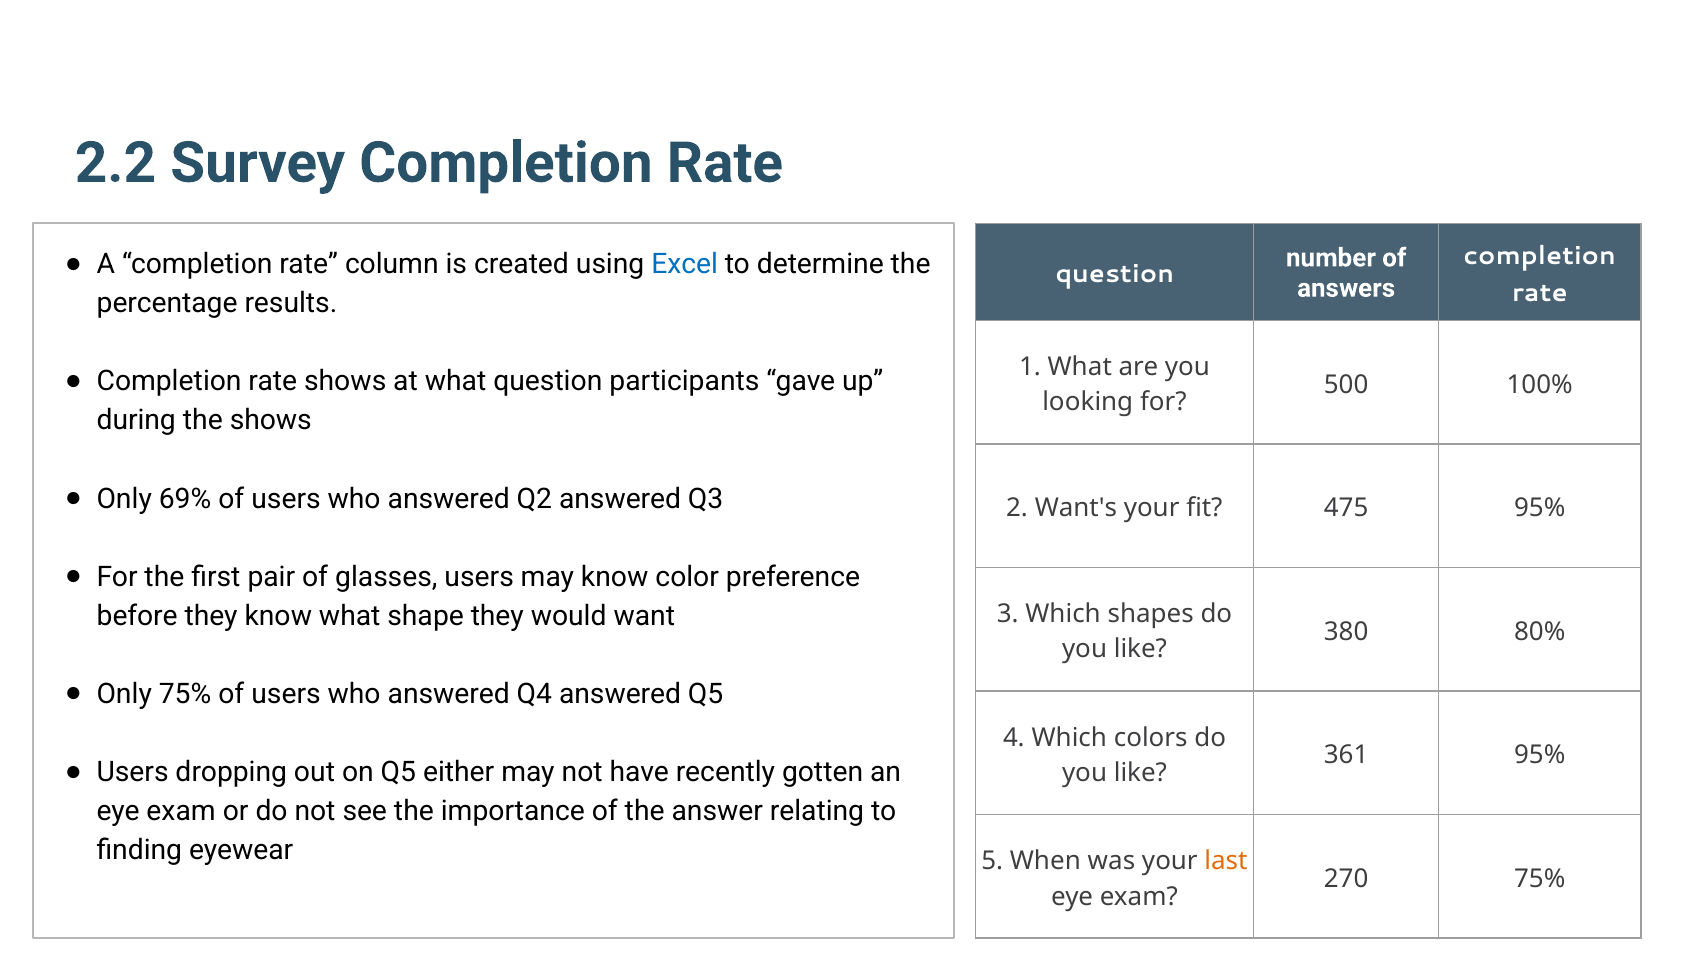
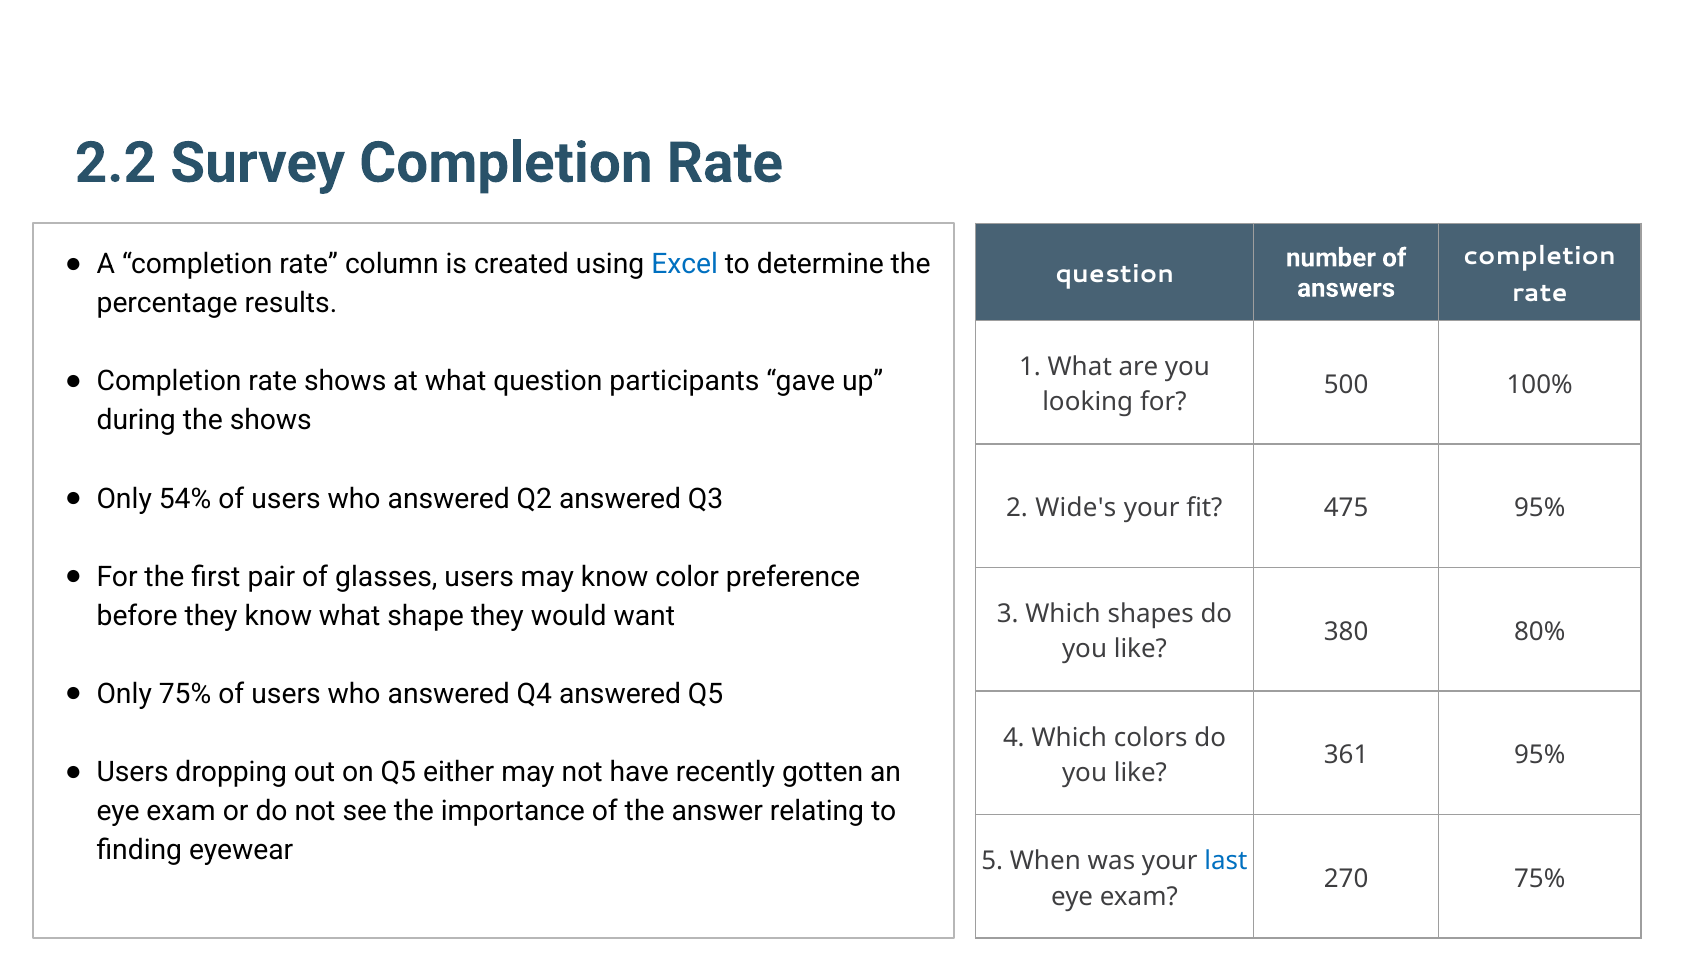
69%: 69% -> 54%
Want's: Want's -> Wide's
last colour: orange -> blue
